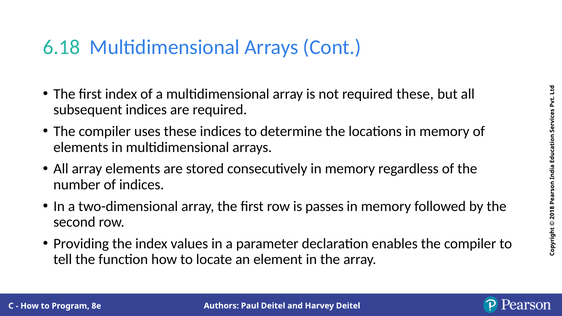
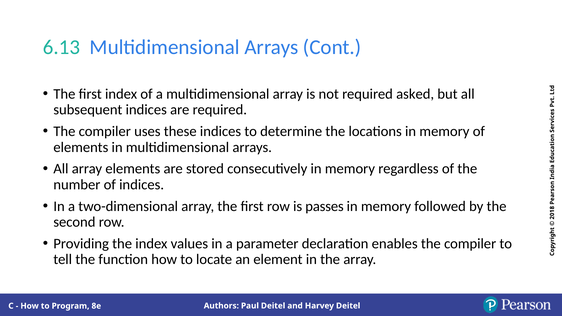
6.18: 6.18 -> 6.13
required these: these -> asked
